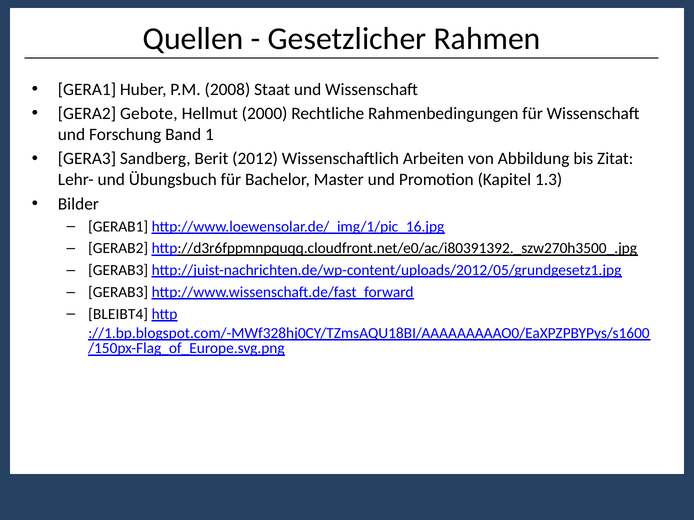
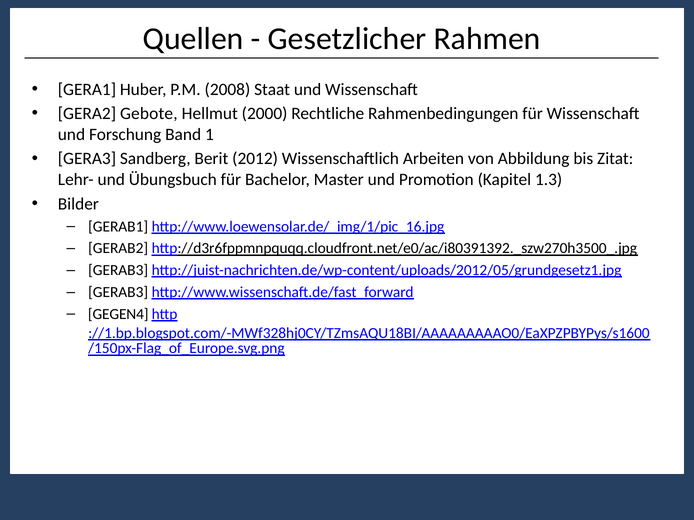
BLEIBT4: BLEIBT4 -> GEGEN4
